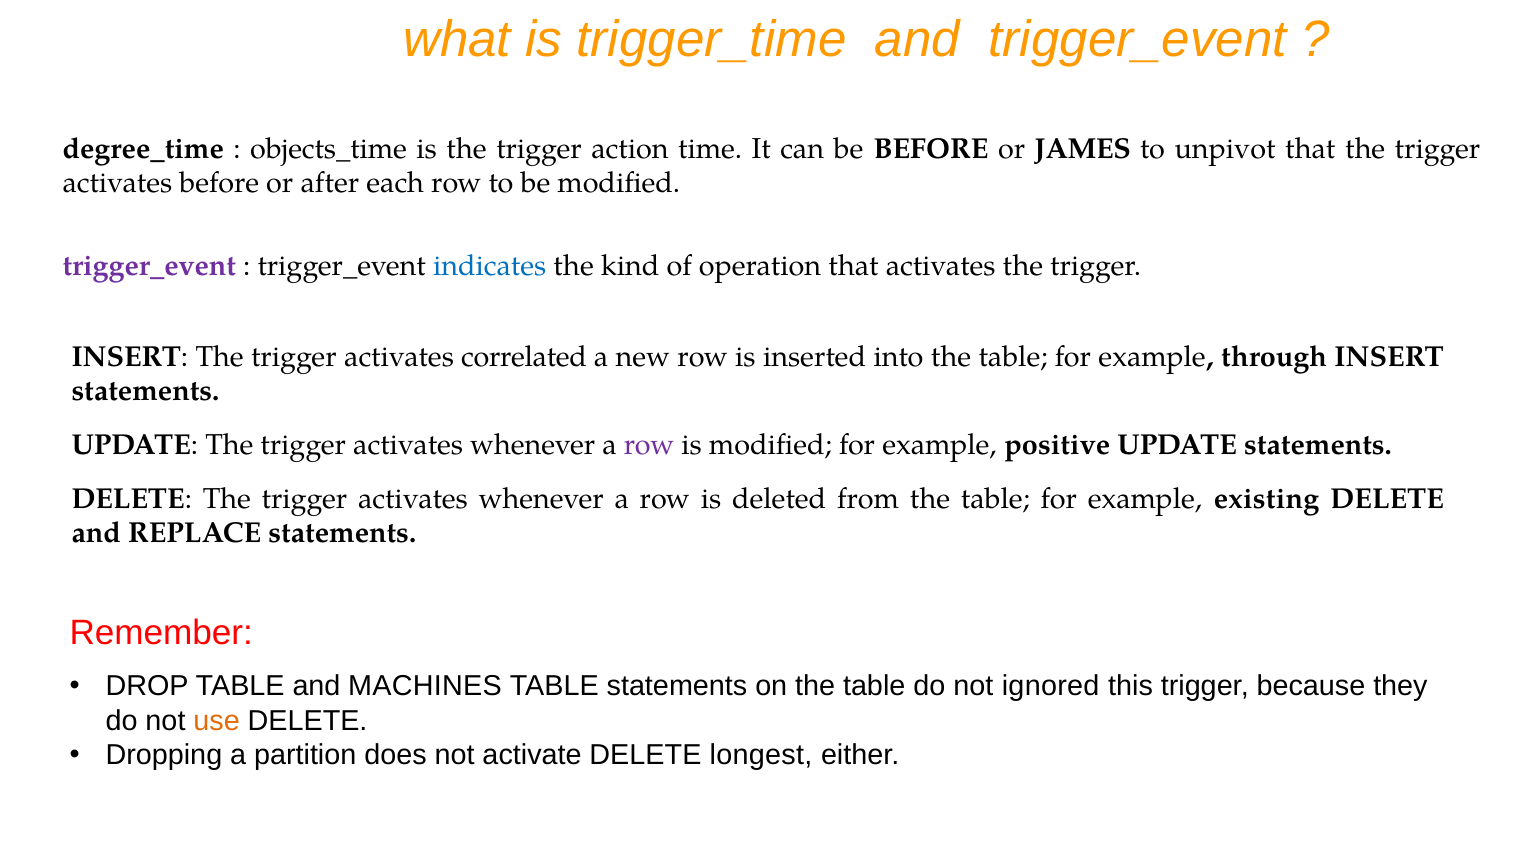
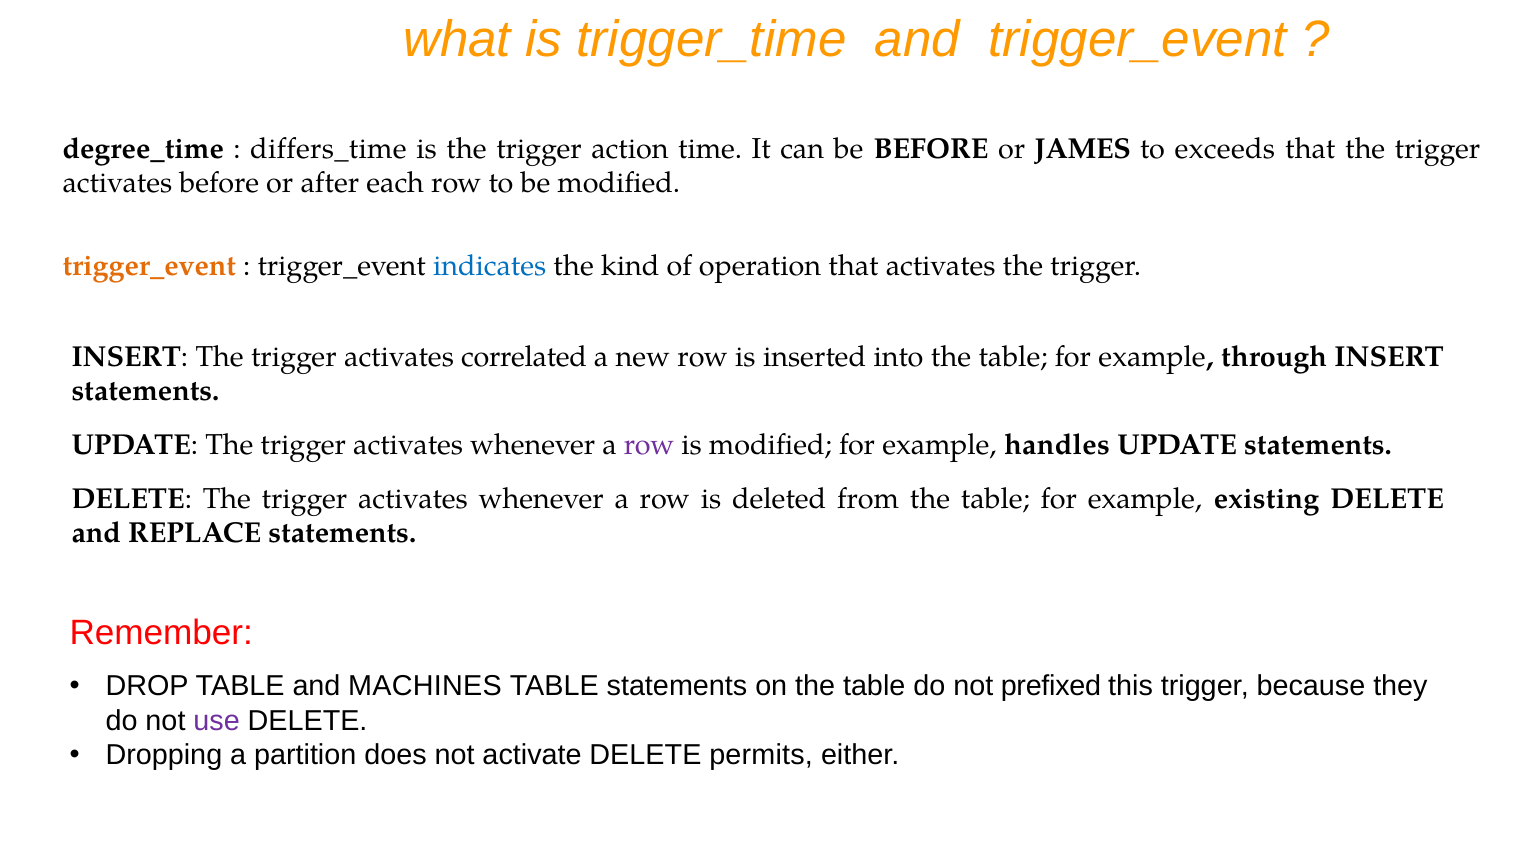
objects_time: objects_time -> differs_time
unpivot: unpivot -> exceeds
trigger_event at (149, 266) colour: purple -> orange
positive: positive -> handles
ignored: ignored -> prefixed
use colour: orange -> purple
longest: longest -> permits
